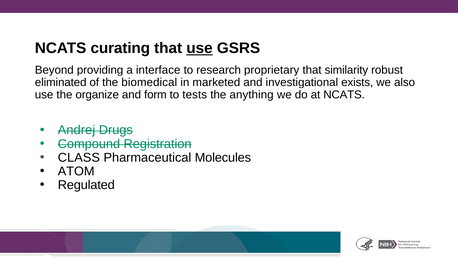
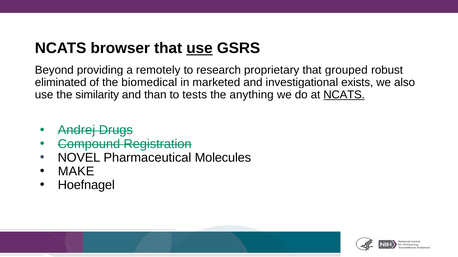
curating: curating -> browser
interface: interface -> remotely
similarity: similarity -> grouped
organize: organize -> similarity
form: form -> than
NCATS at (344, 95) underline: none -> present
CLASS: CLASS -> NOVEL
ATOM: ATOM -> MAKE
Regulated: Regulated -> Hoefnagel
